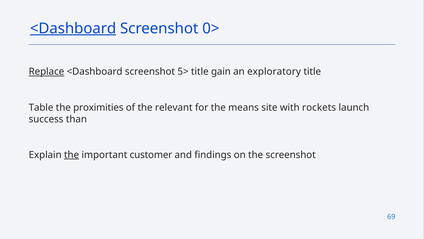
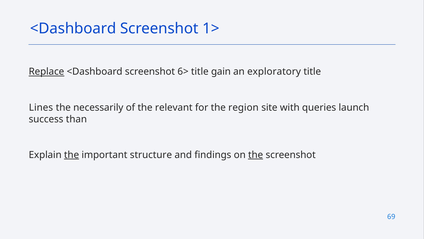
<Dashboard at (73, 28) underline: present -> none
0>: 0> -> 1>
5>: 5> -> 6>
Table: Table -> Lines
proximities: proximities -> necessarily
means: means -> region
rockets: rockets -> queries
customer: customer -> structure
the at (256, 155) underline: none -> present
